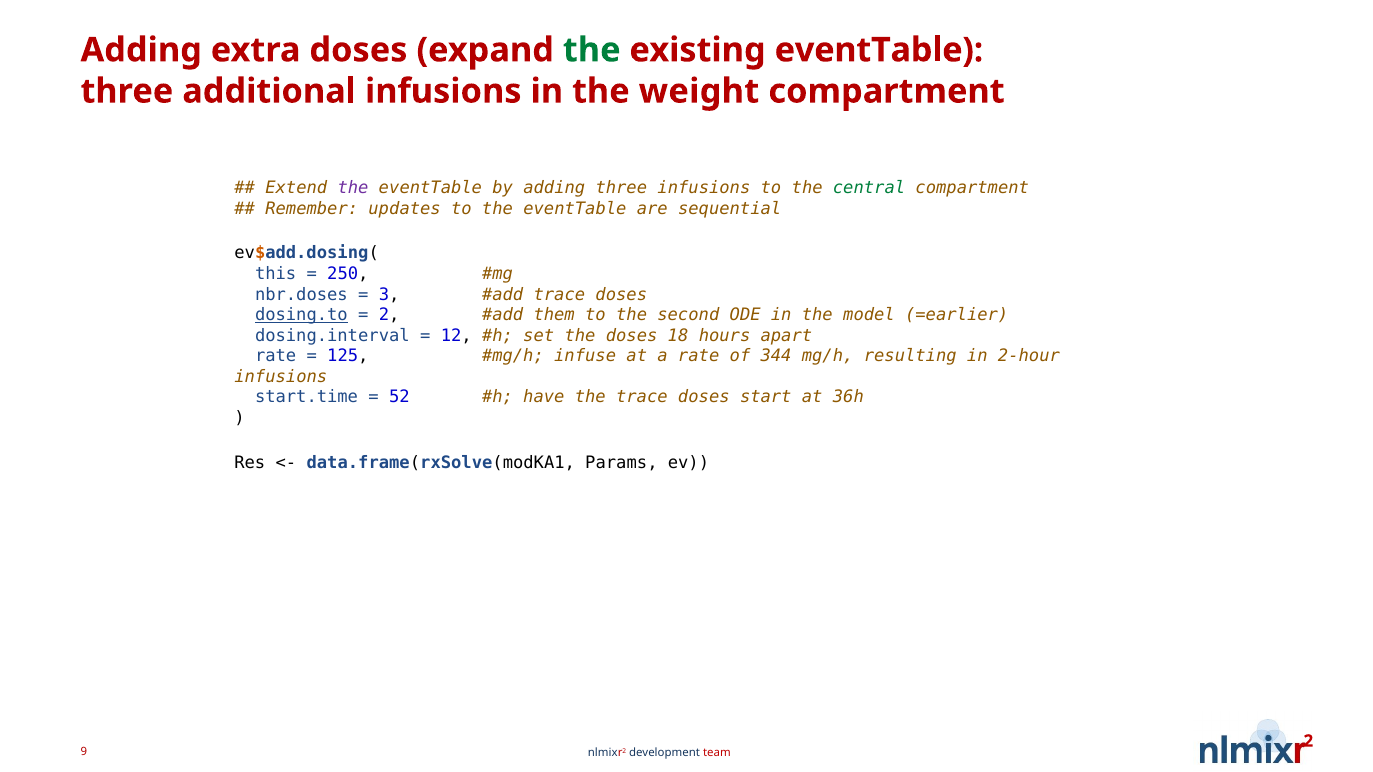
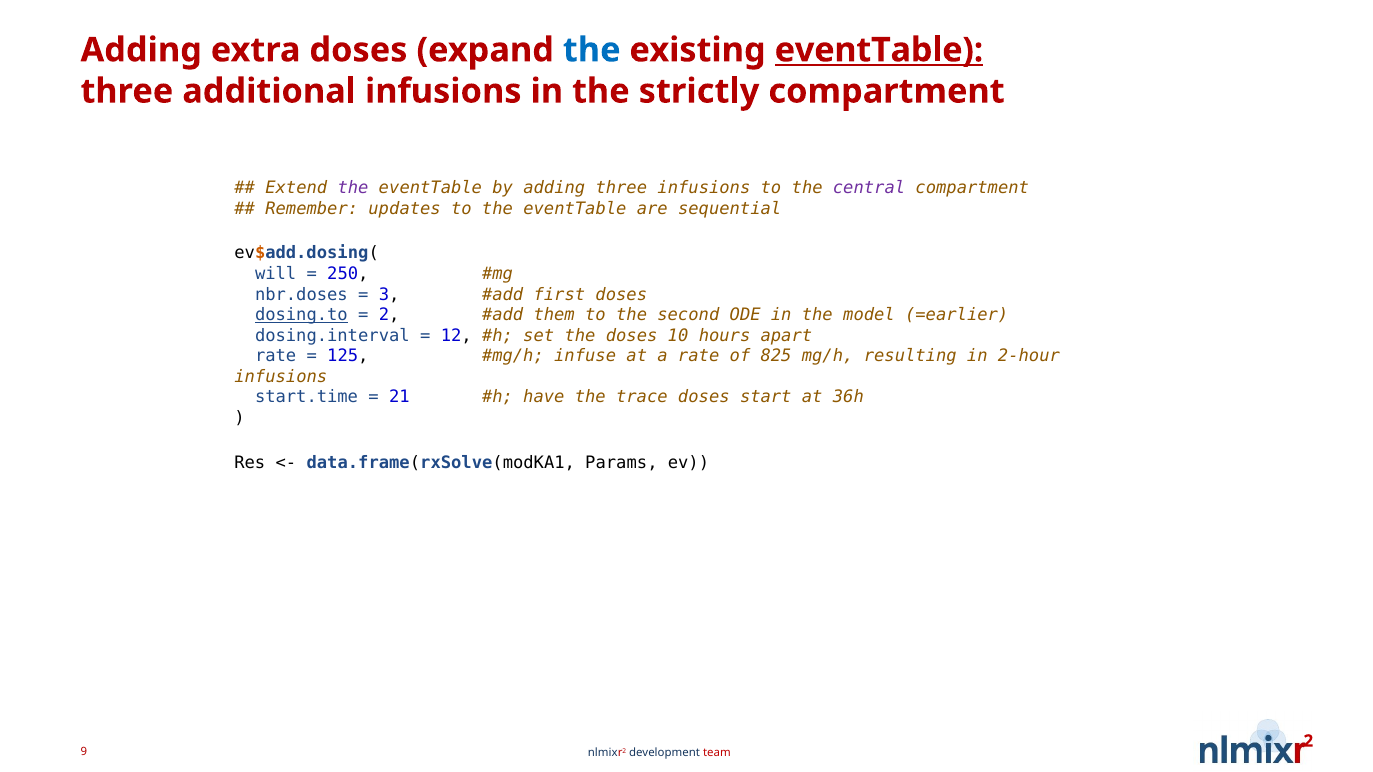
the at (592, 50) colour: green -> blue
eventTable at (879, 50) underline: none -> present
weight: weight -> strictly
central colour: green -> purple
this: this -> will
trace at (559, 295): trace -> first
18: 18 -> 10
344: 344 -> 825
52: 52 -> 21
